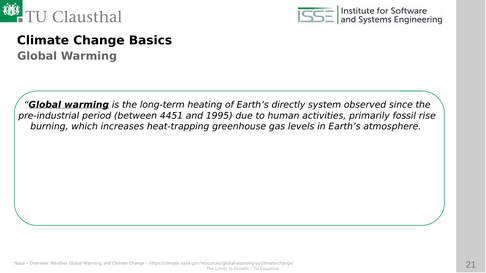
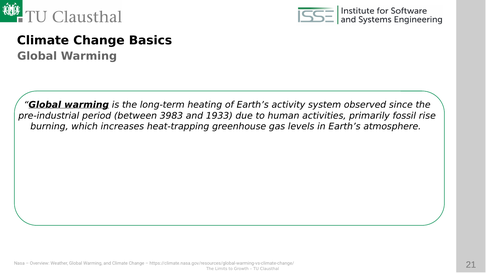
directly: directly -> activity
4451: 4451 -> 3983
1995: 1995 -> 1933
